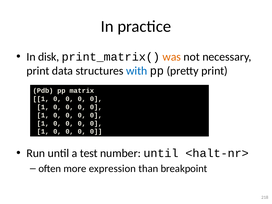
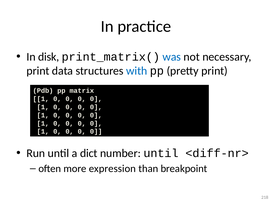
was colour: orange -> blue
test: test -> dict
<halt-nr>: <halt-nr> -> <diff-nr>
